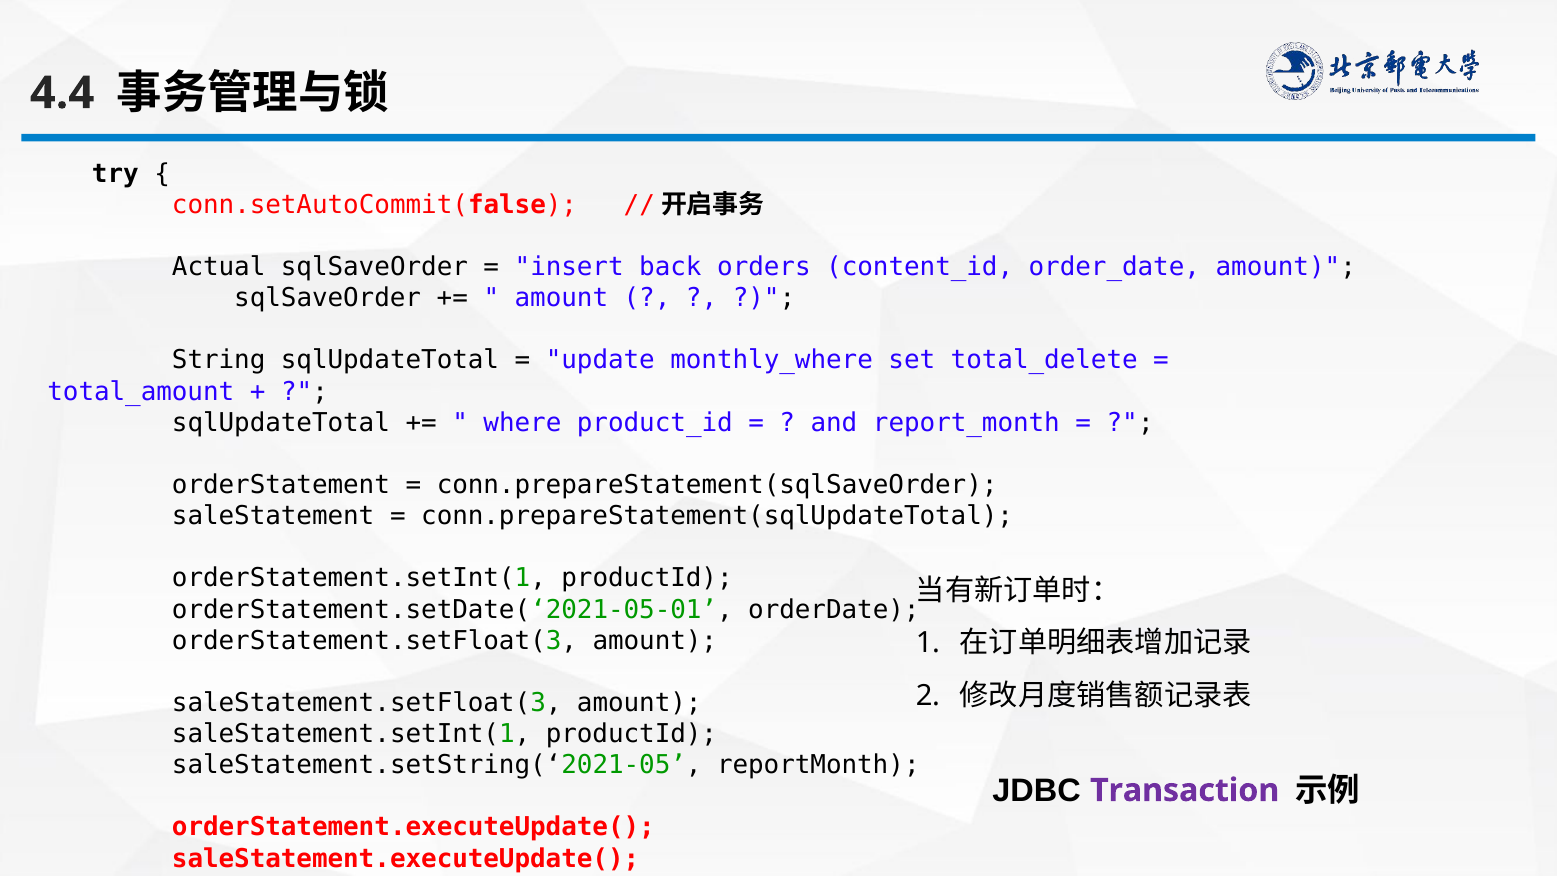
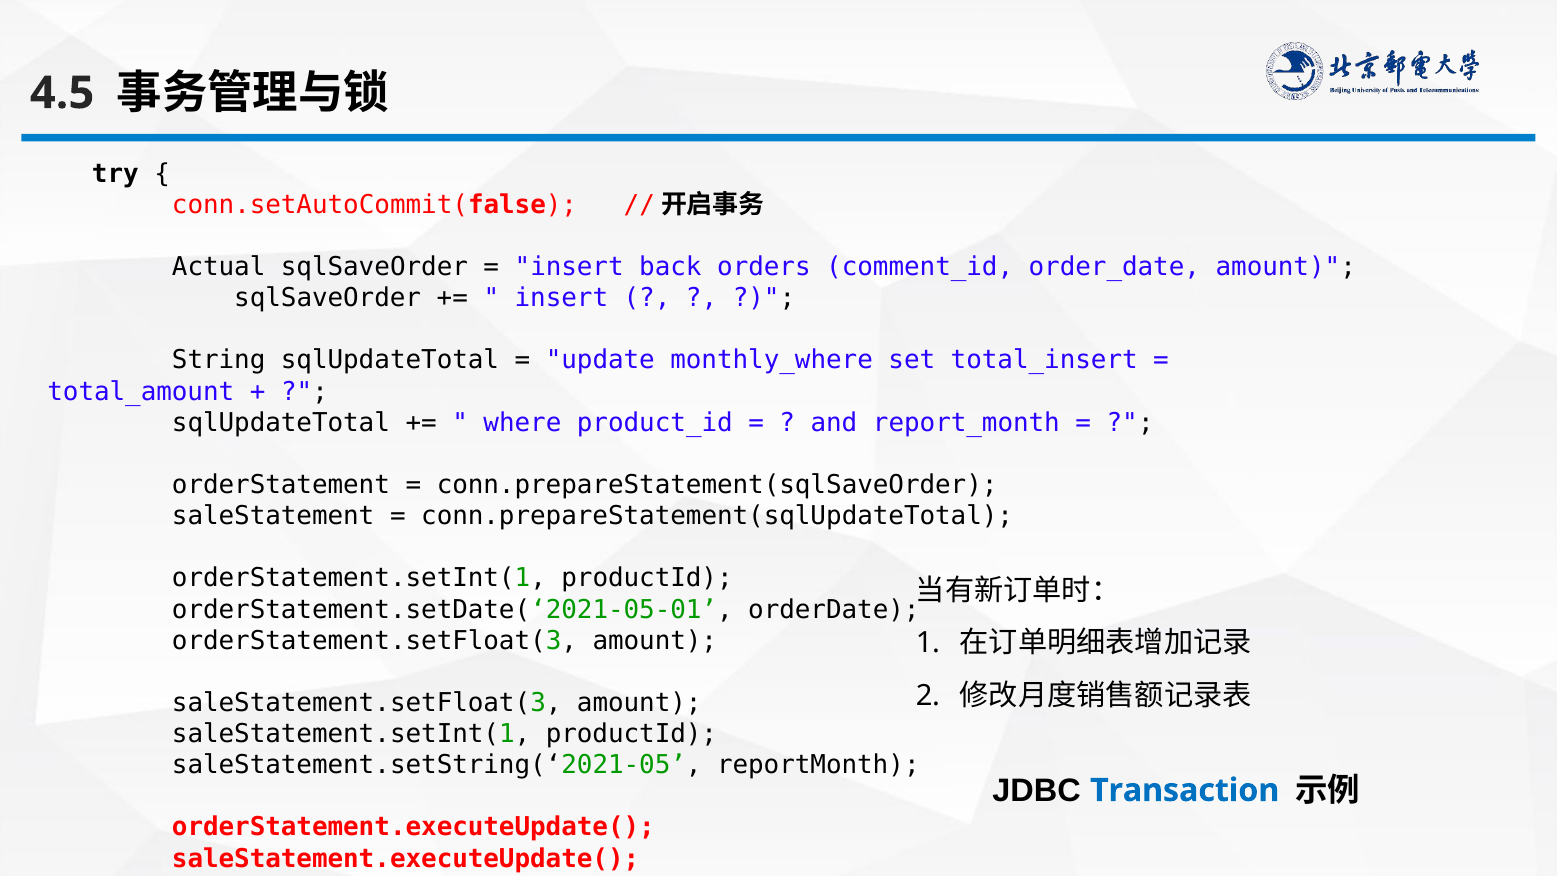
4.4: 4.4 -> 4.5
content_id: content_id -> comment_id
amount at (561, 298): amount -> insert
total_delete: total_delete -> total_insert
Transaction colour: purple -> blue
